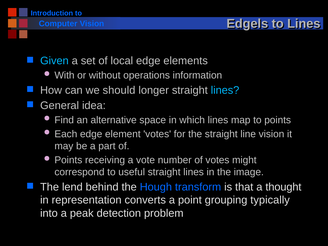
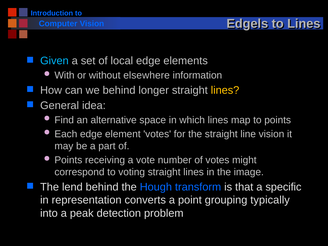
operations: operations -> elsewhere
we should: should -> behind
lines at (225, 90) colour: light blue -> yellow
useful: useful -> voting
thought: thought -> specific
